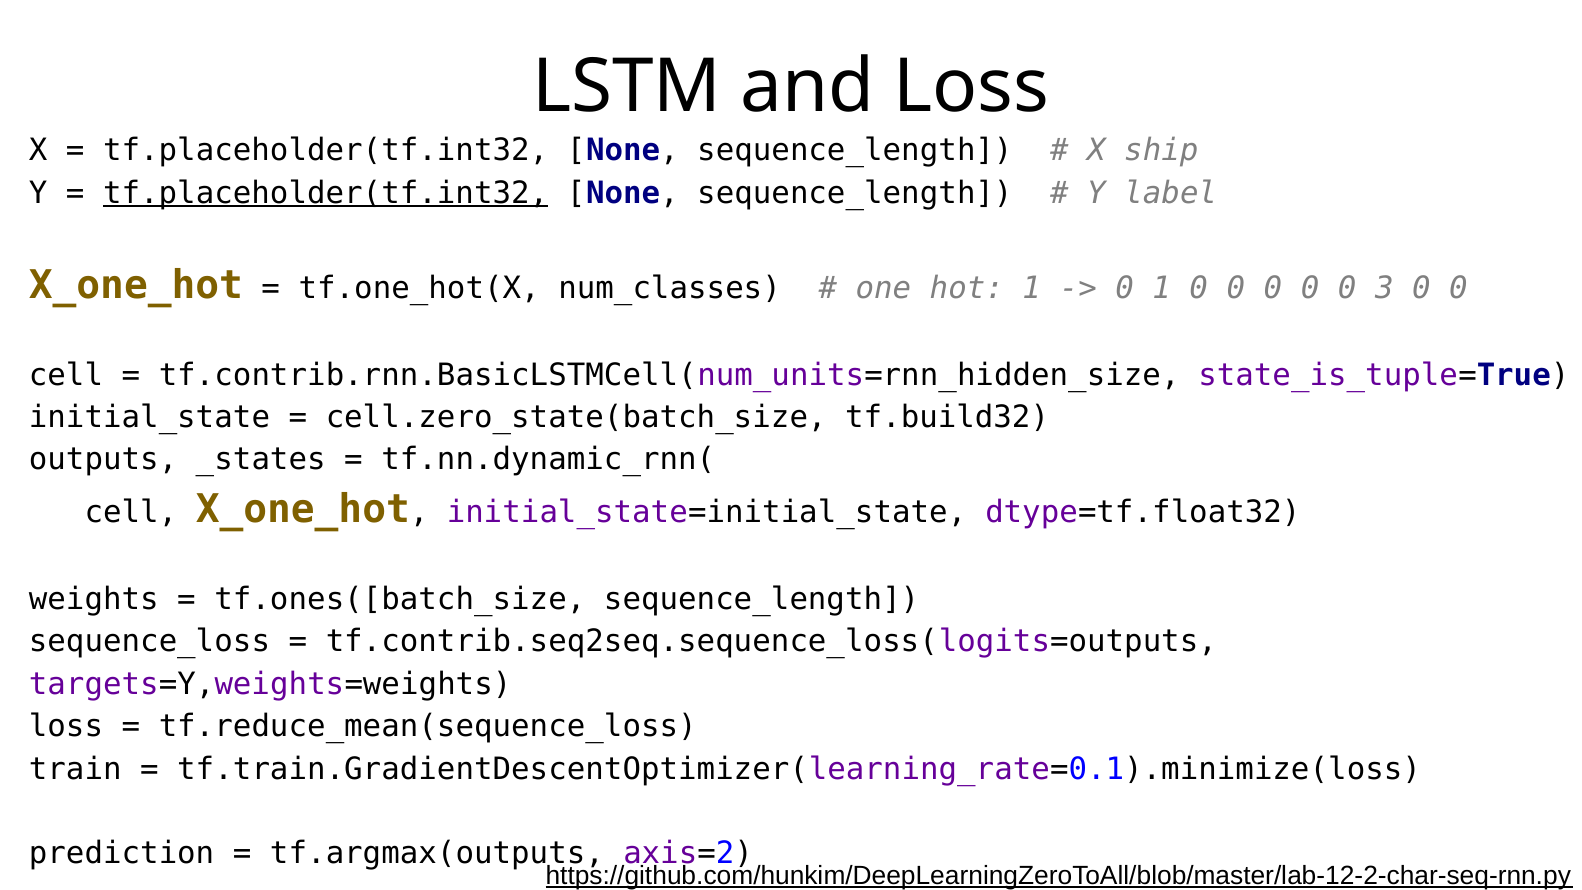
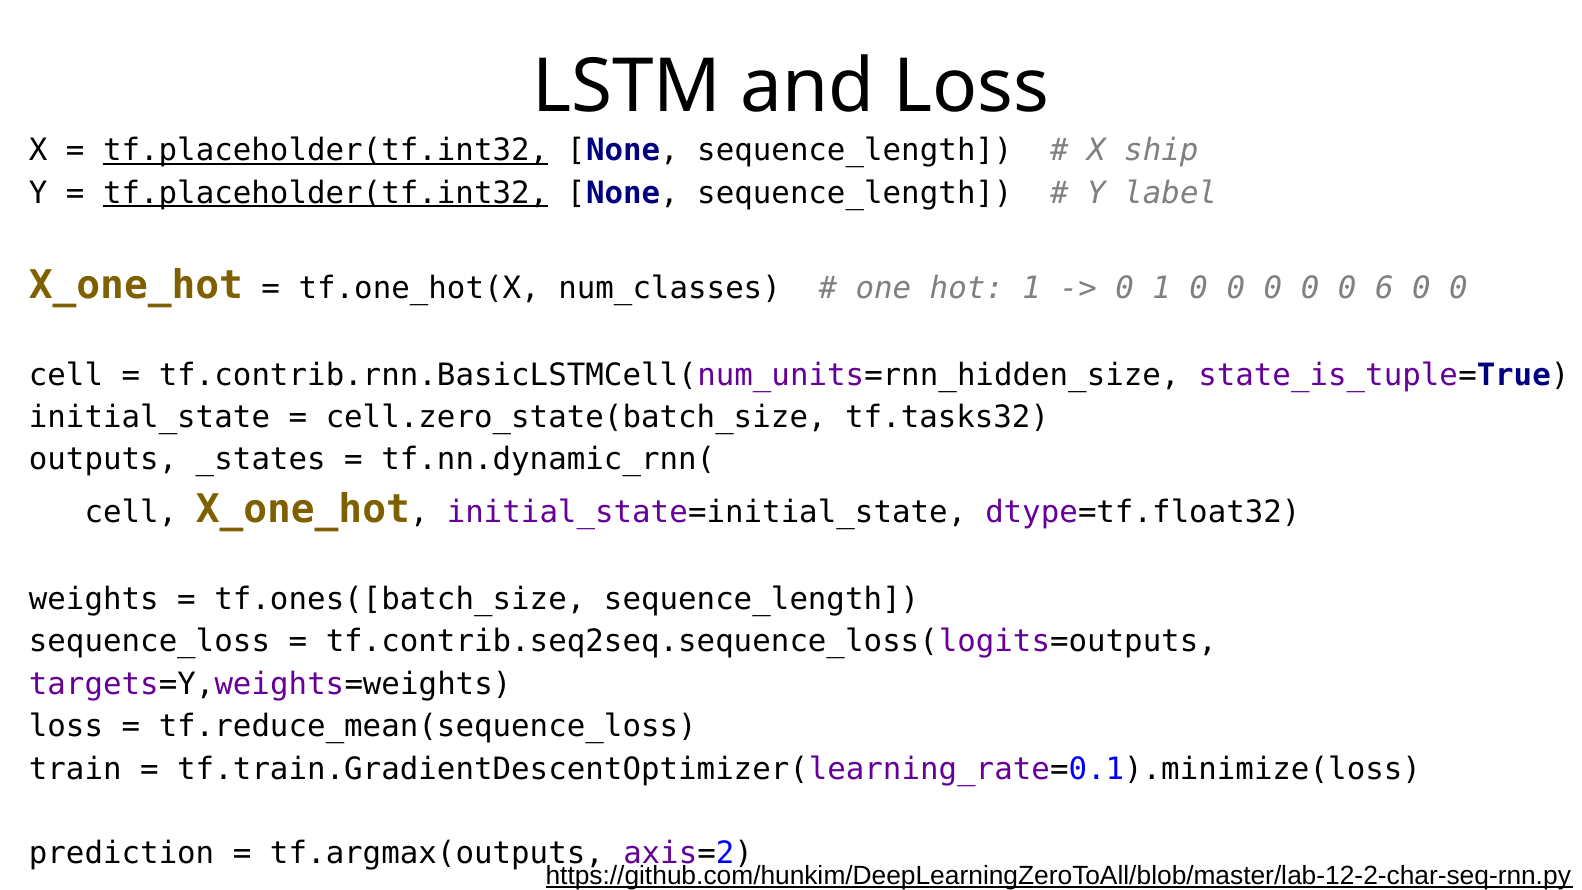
tf.placeholder(tf.int32 at (326, 151) underline: none -> present
3: 3 -> 6
tf.build32: tf.build32 -> tf.tasks32
